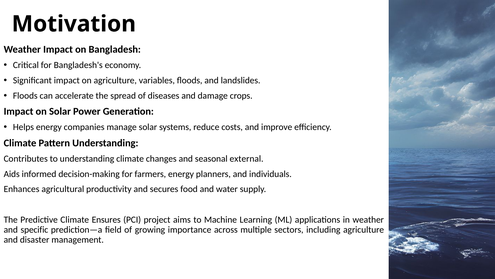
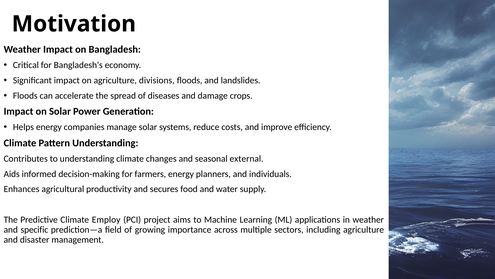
variables: variables -> divisions
Ensures: Ensures -> Employ
